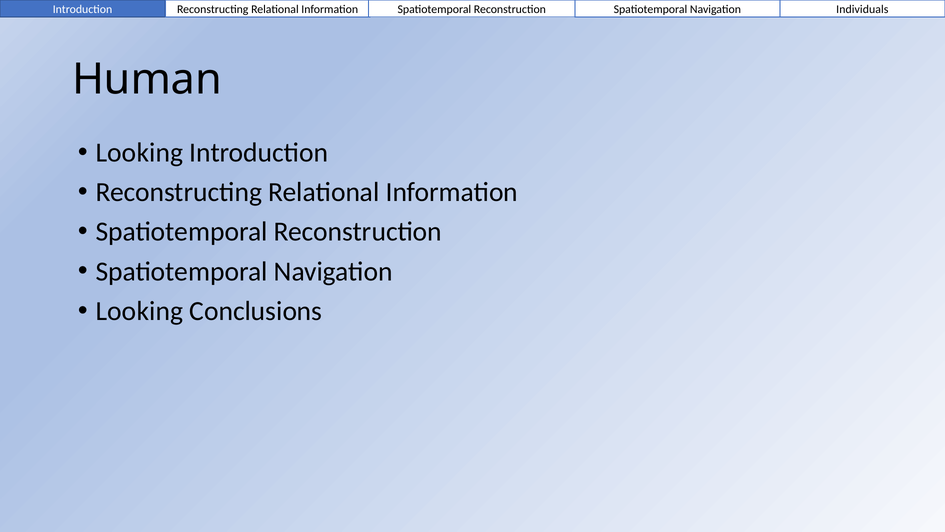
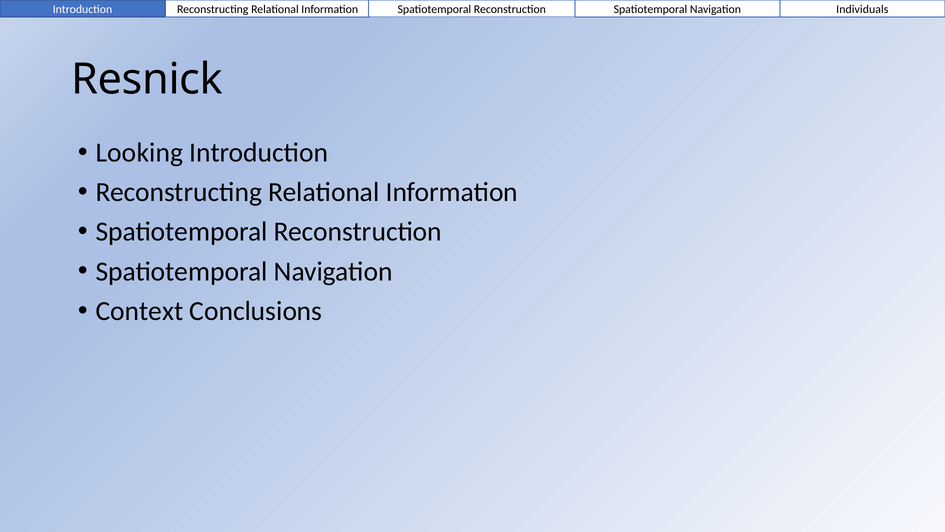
Human: Human -> Resnick
Looking at (139, 311): Looking -> Context
